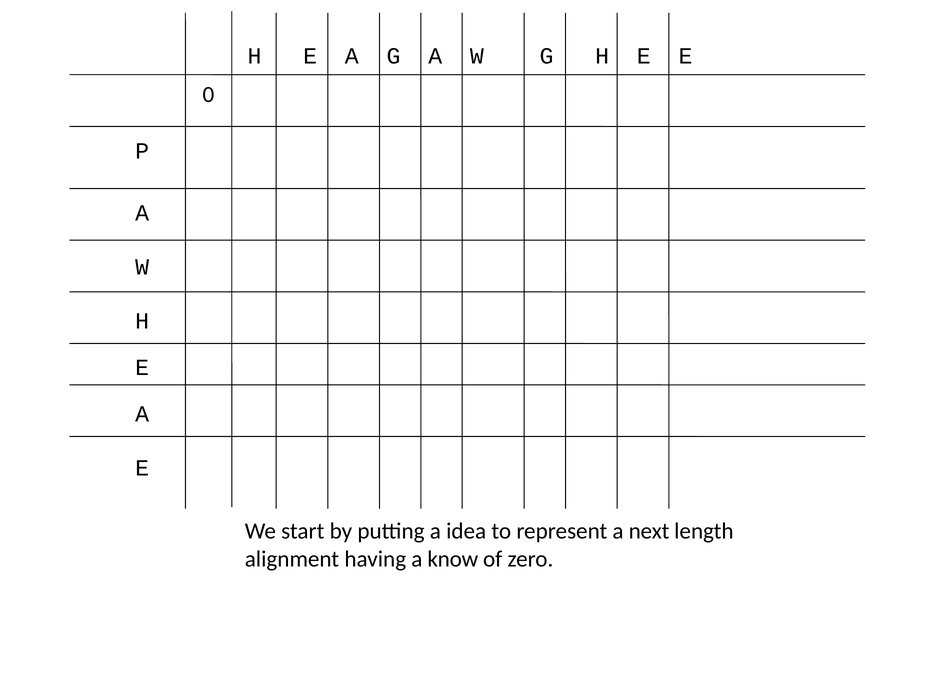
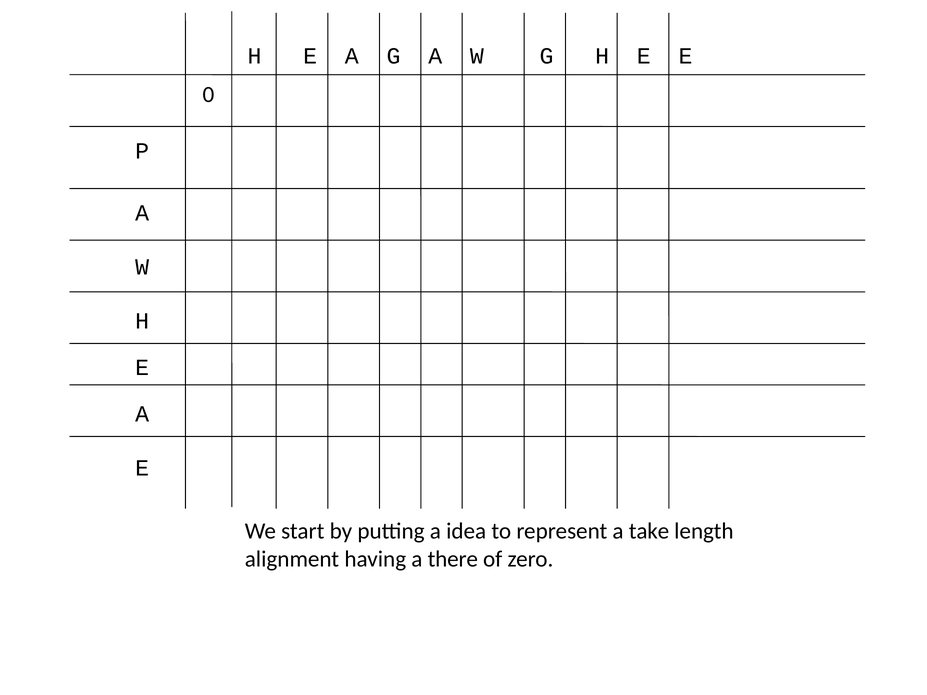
next: next -> take
know: know -> there
